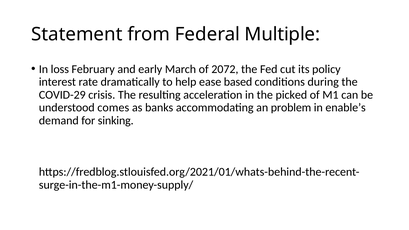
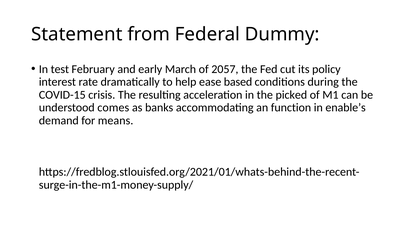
Multiple: Multiple -> Dummy
loss: loss -> test
2072: 2072 -> 2057
COVID-29: COVID-29 -> COVID-15
problem: problem -> function
sinking: sinking -> means
